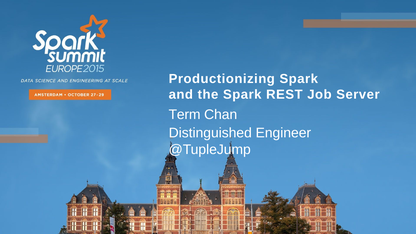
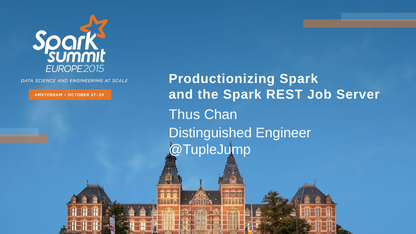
Term: Term -> Thus
